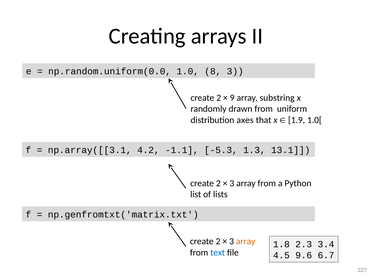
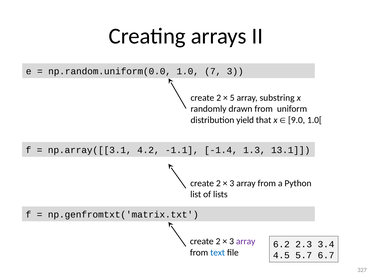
8: 8 -> 7
9: 9 -> 5
axes: axes -> yield
1.9: 1.9 -> 9.0
-5.3: -5.3 -> -1.4
array at (246, 241) colour: orange -> purple
1.8: 1.8 -> 6.2
9.6: 9.6 -> 5.7
